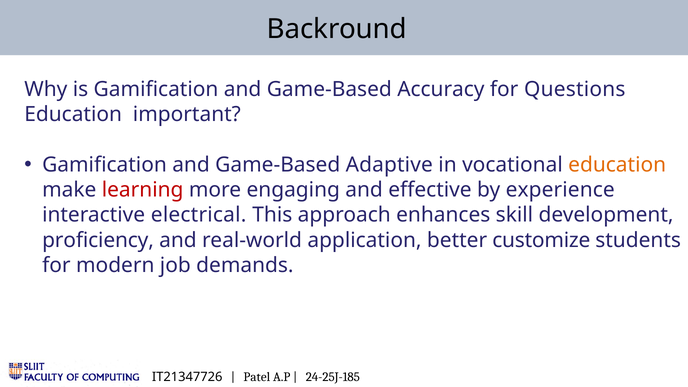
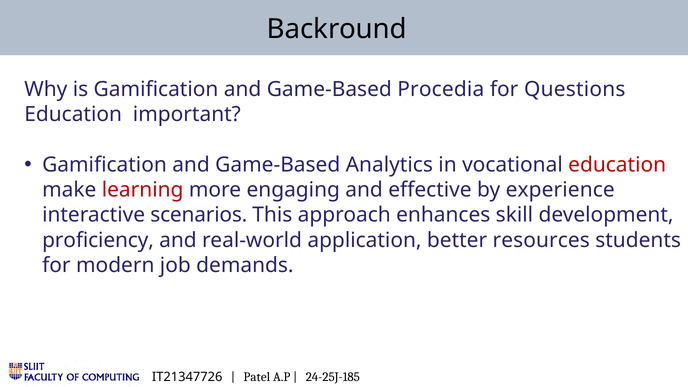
Accuracy: Accuracy -> Procedia
Adaptive: Adaptive -> Analytics
education at (617, 165) colour: orange -> red
electrical: electrical -> scenarios
customize: customize -> resources
